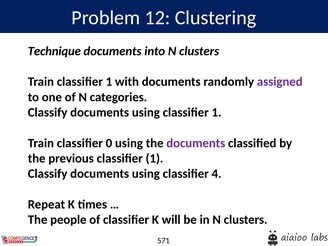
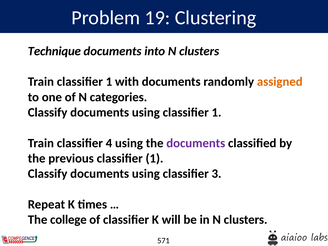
12: 12 -> 19
assigned colour: purple -> orange
0: 0 -> 4
4: 4 -> 3
people: people -> college
